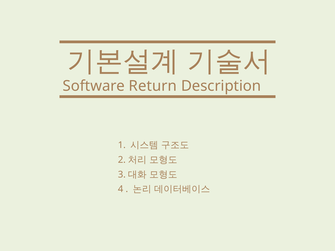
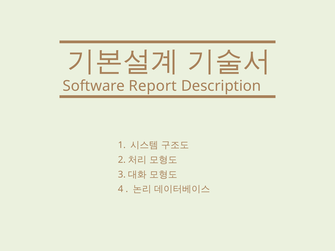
Return: Return -> Report
